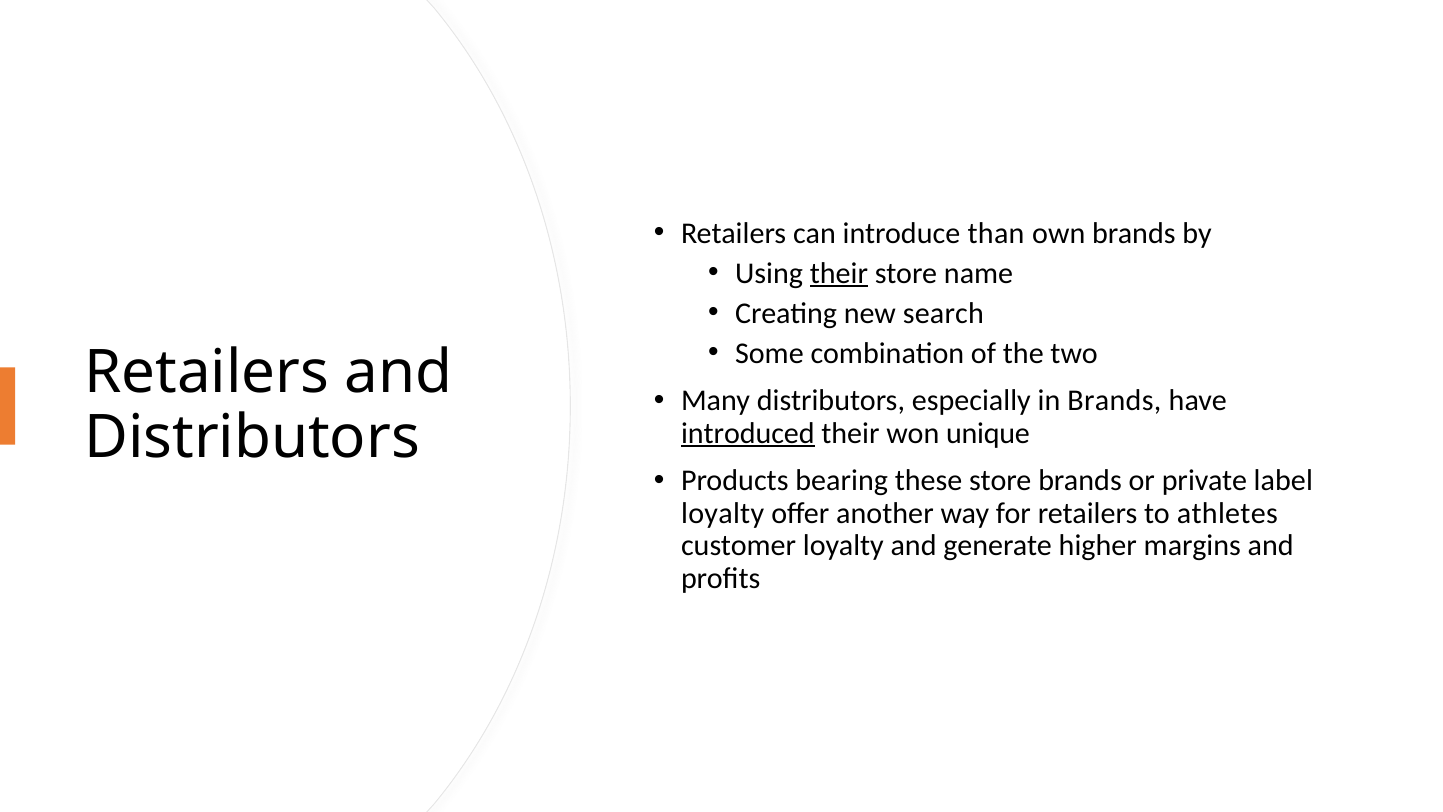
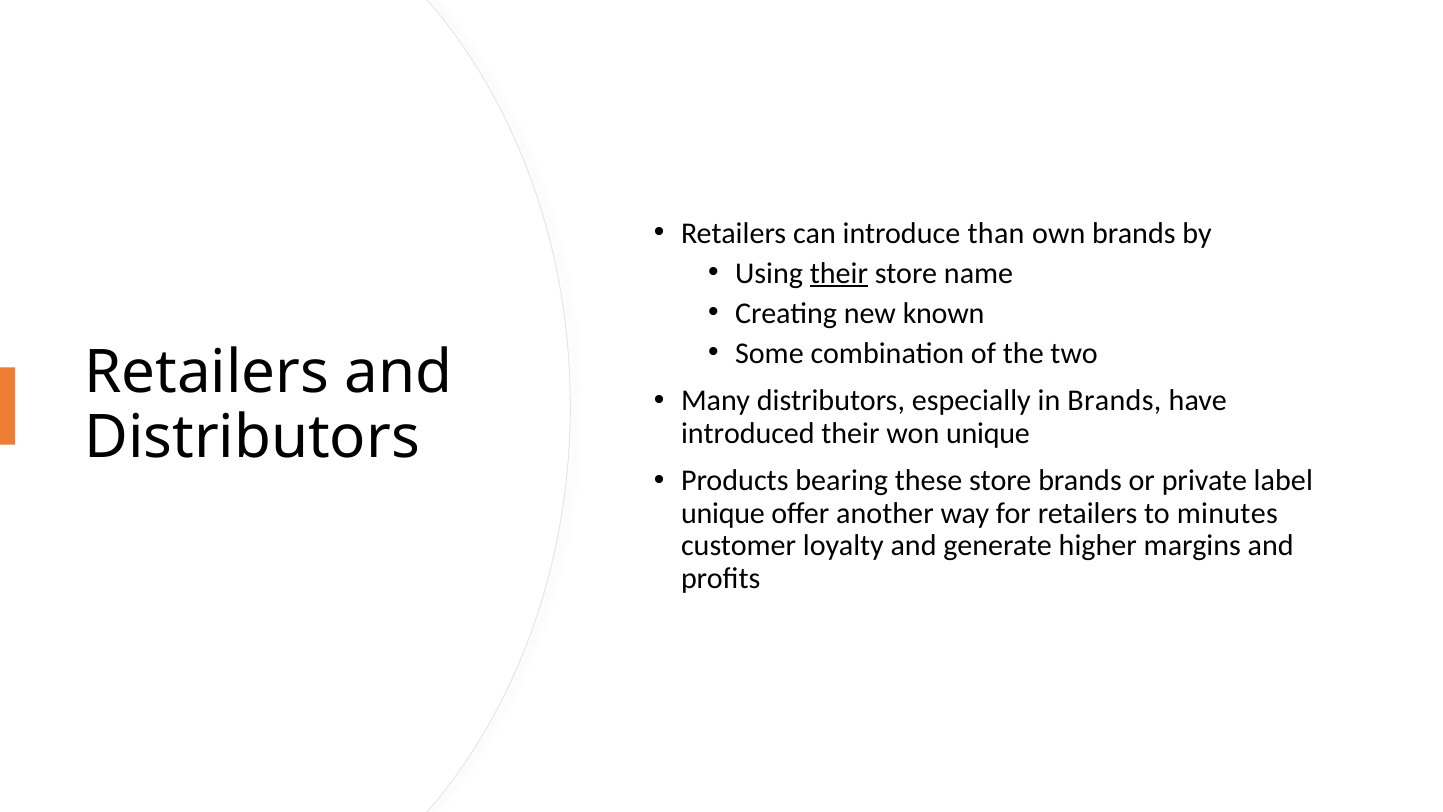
search: search -> known
introduced underline: present -> none
loyalty at (723, 513): loyalty -> unique
athletes: athletes -> minutes
